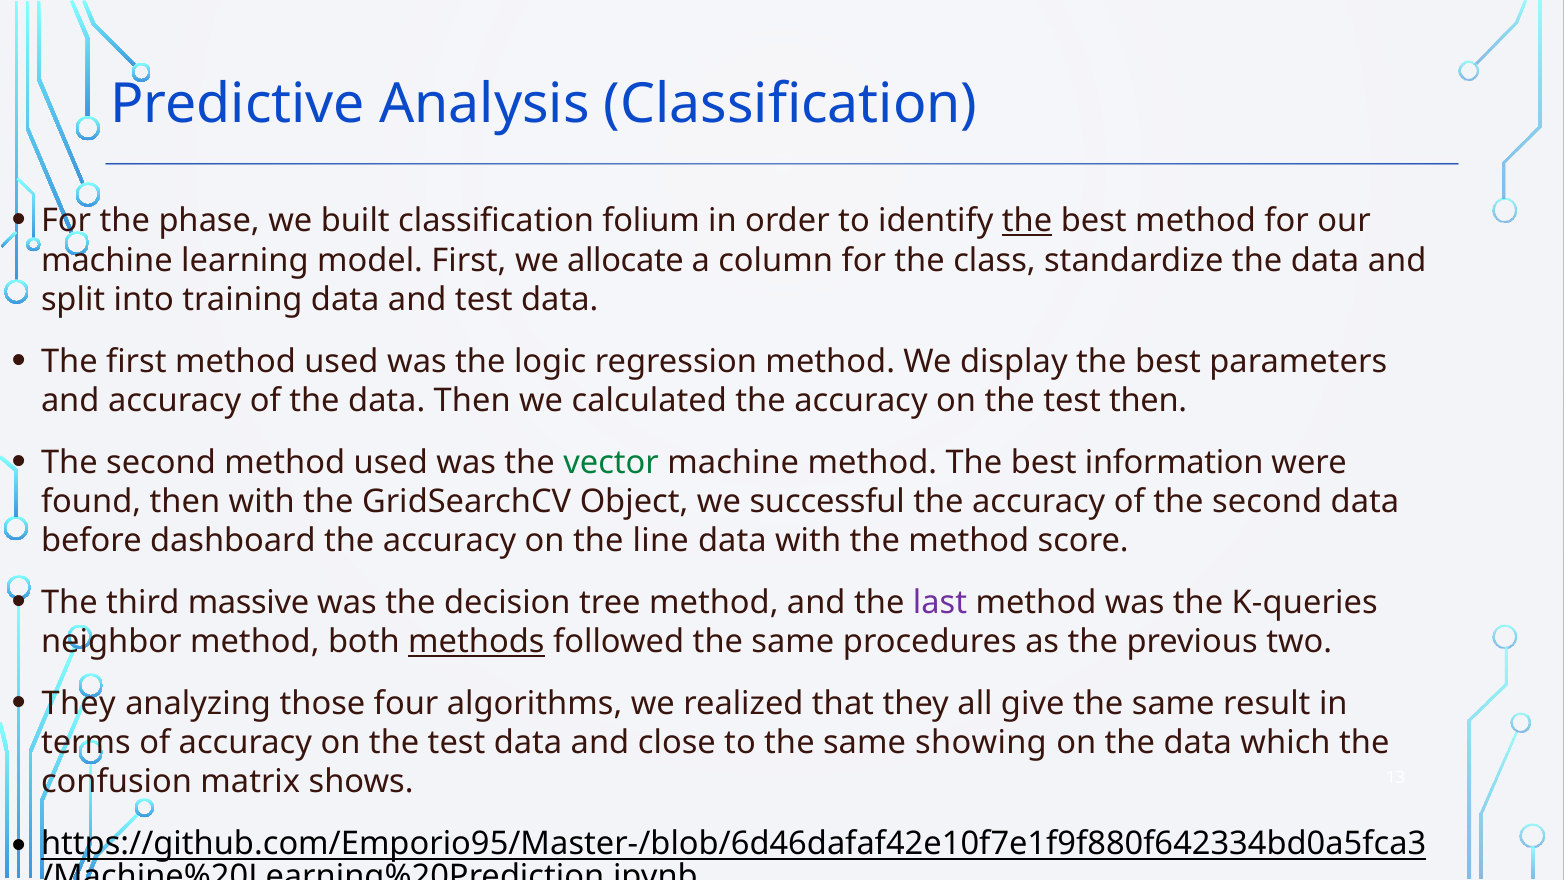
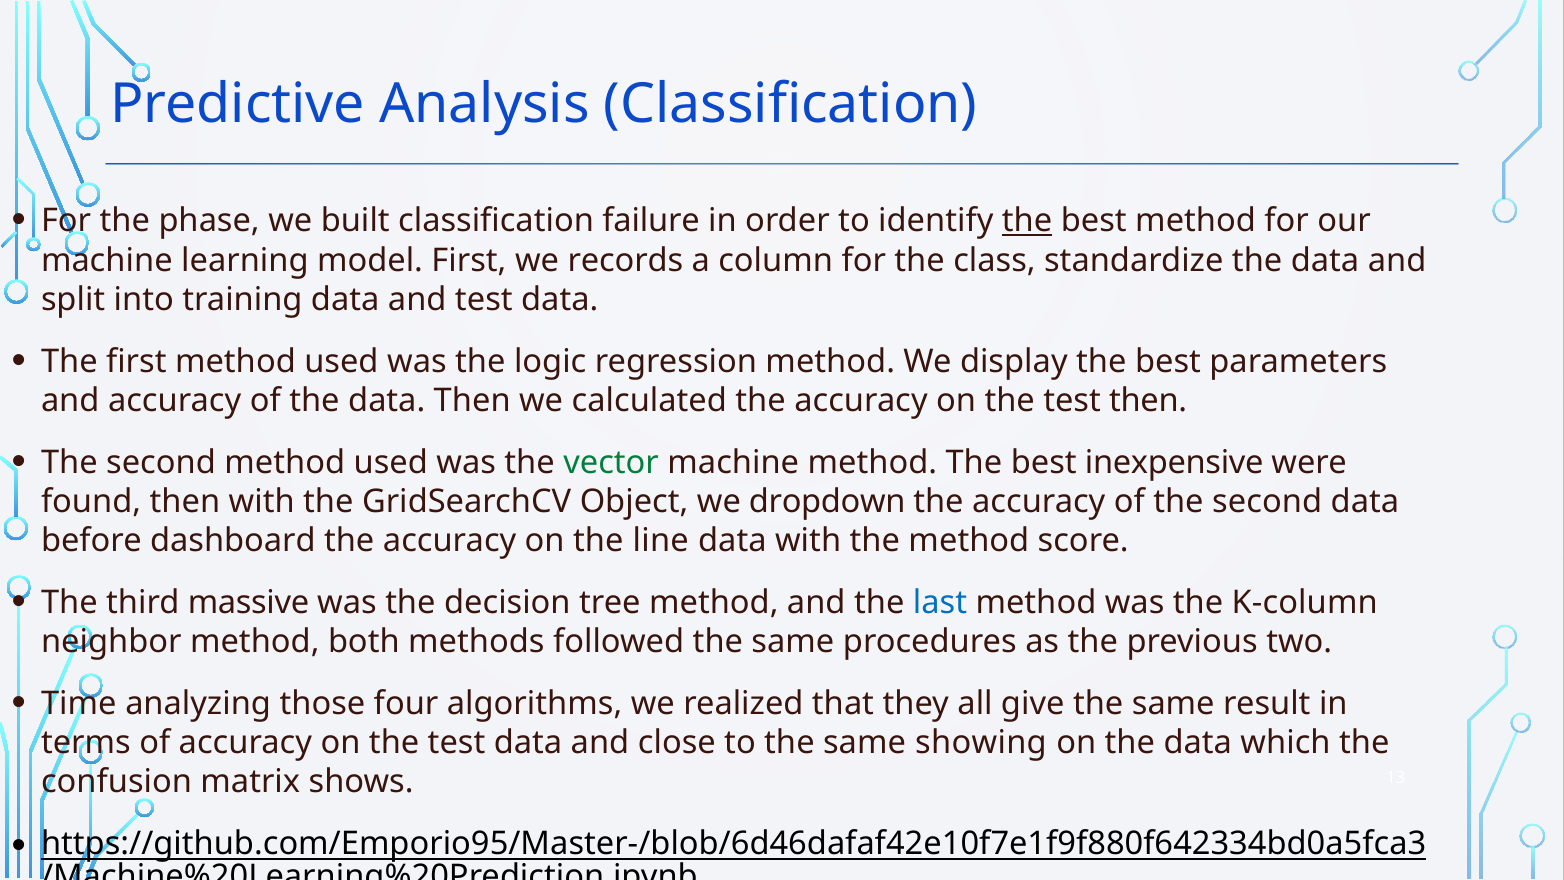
folium: folium -> failure
allocate: allocate -> records
information: information -> inexpensive
successful: successful -> dropdown
last colour: purple -> blue
K-queries: K-queries -> K-column
methods underline: present -> none
They at (79, 704): They -> Time
